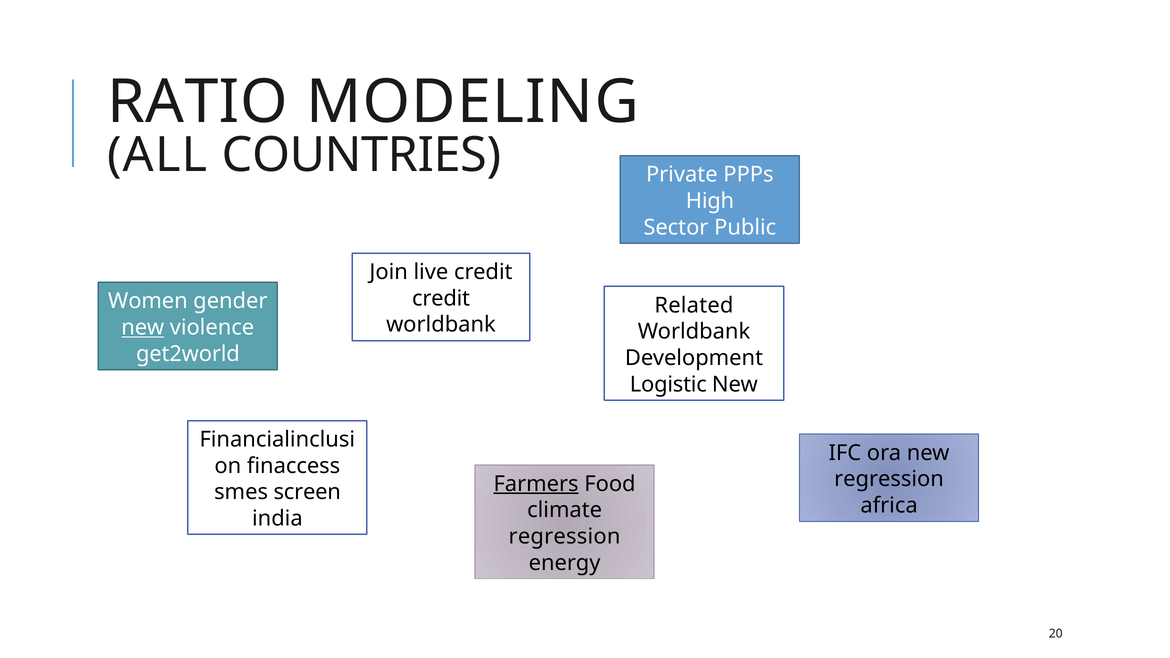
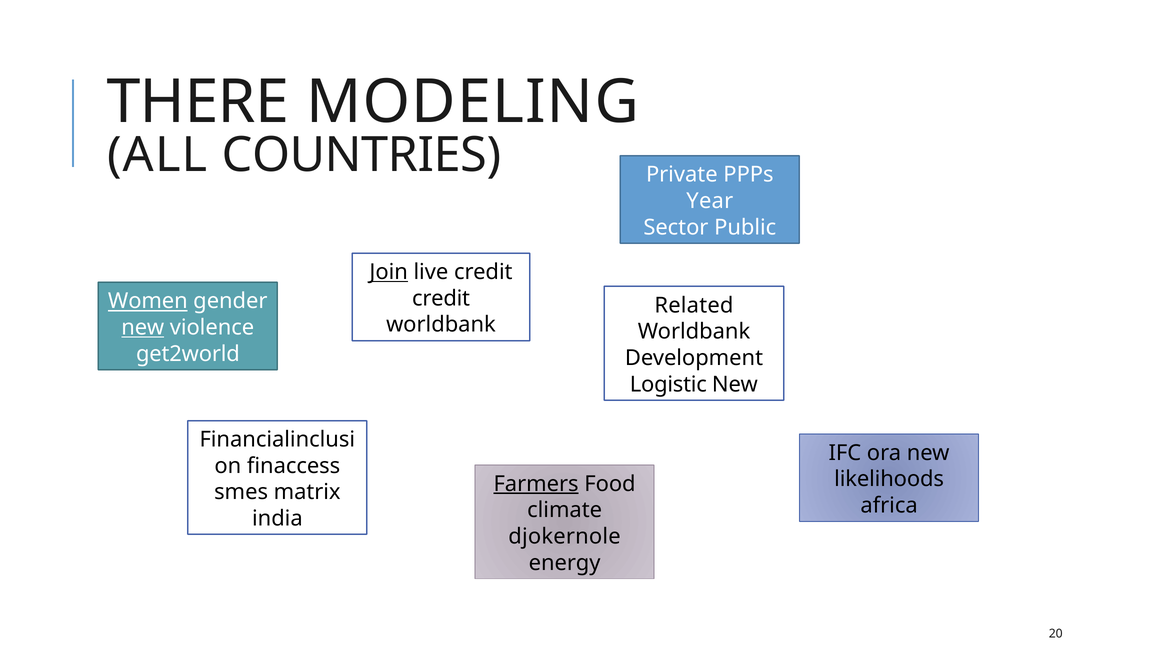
RATIO: RATIO -> THERE
High: High -> Year
Join underline: none -> present
Women underline: none -> present
regression at (889, 479): regression -> likelihoods
screen: screen -> matrix
regression at (565, 537): regression -> djokernole
